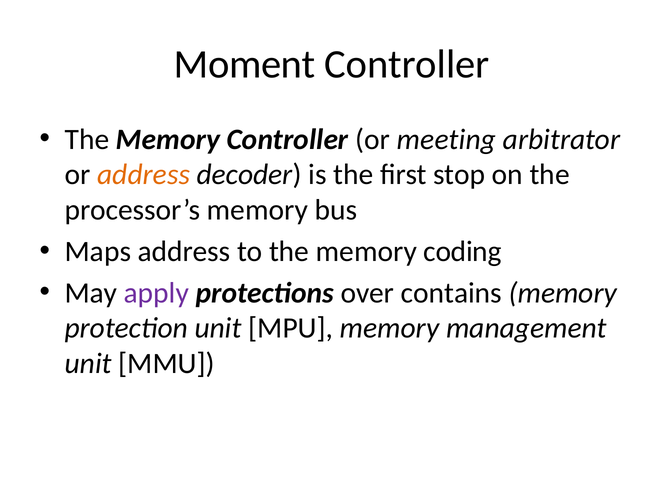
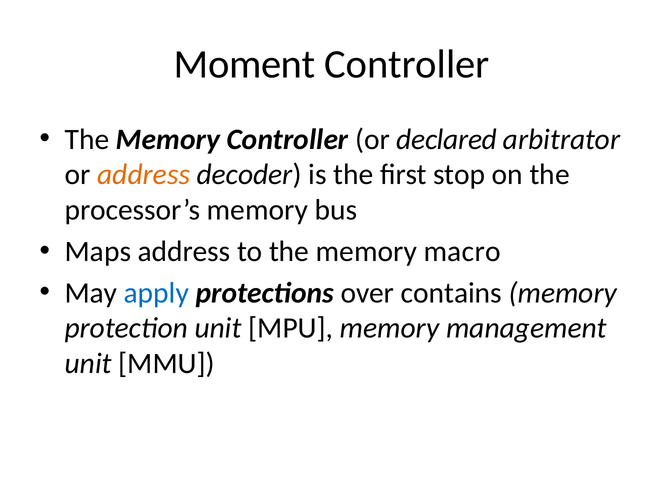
meeting: meeting -> declared
coding: coding -> macro
apply colour: purple -> blue
